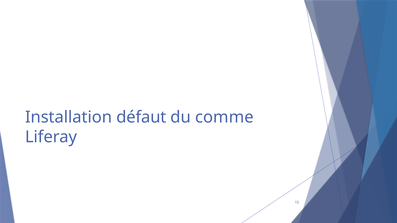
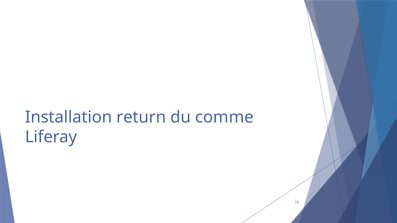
défaut: défaut -> return
